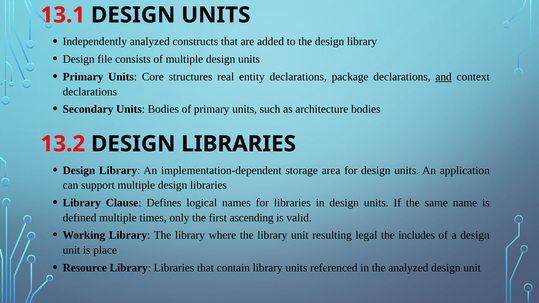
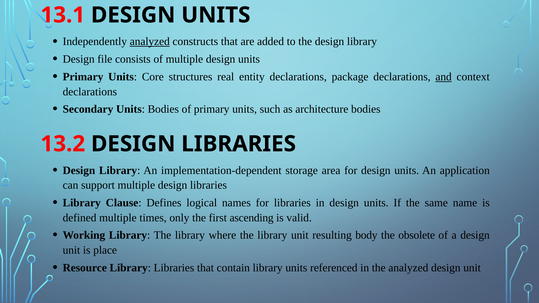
analyzed at (150, 42) underline: none -> present
legal: legal -> body
includes: includes -> obsolete
